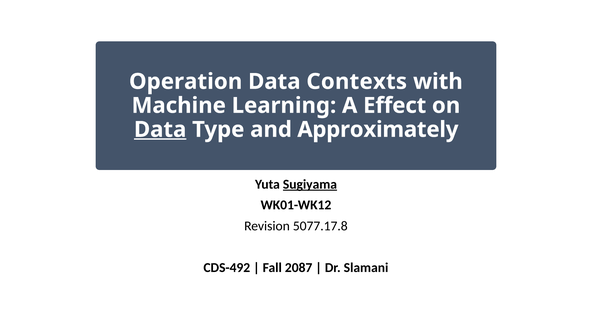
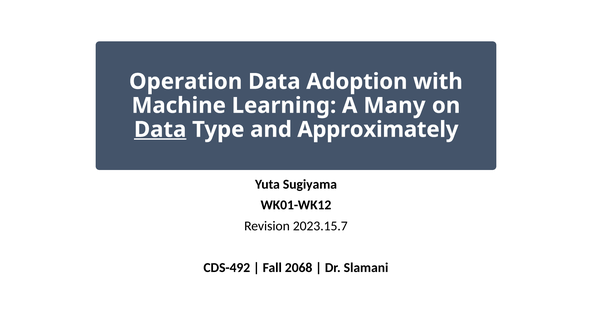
Contexts: Contexts -> Adoption
Effect: Effect -> Many
Sugiyama underline: present -> none
5077.17.8: 5077.17.8 -> 2023.15.7
2087: 2087 -> 2068
